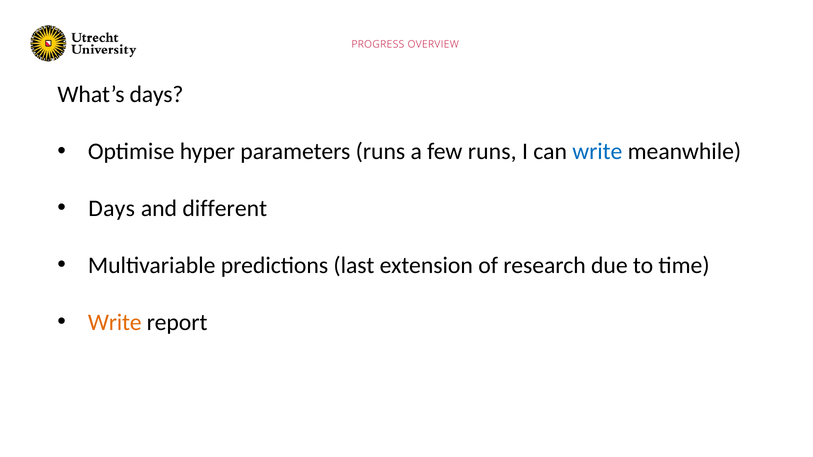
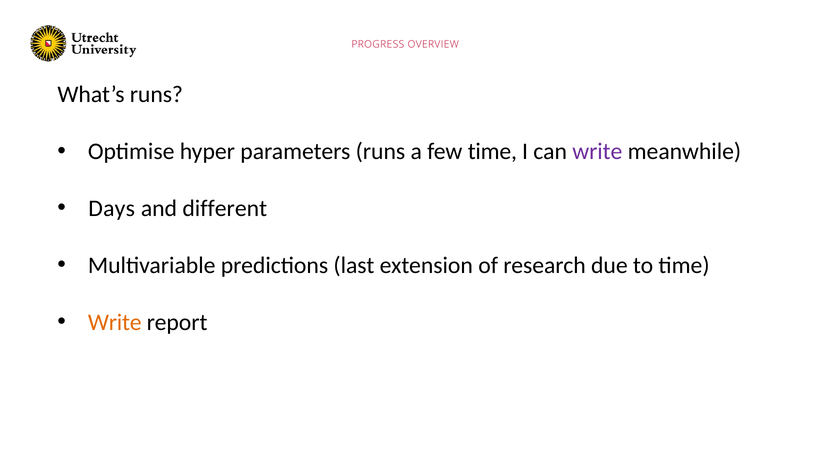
What’s days: days -> runs
few runs: runs -> time
write at (597, 152) colour: blue -> purple
